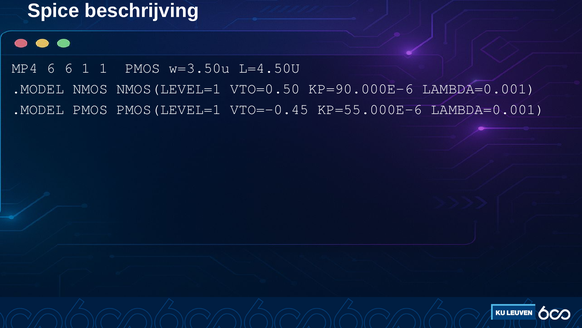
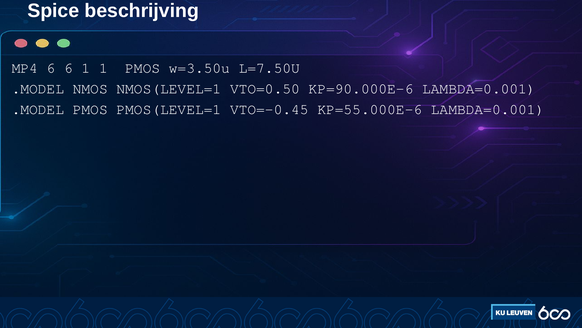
L=4.50U: L=4.50U -> L=7.50U
